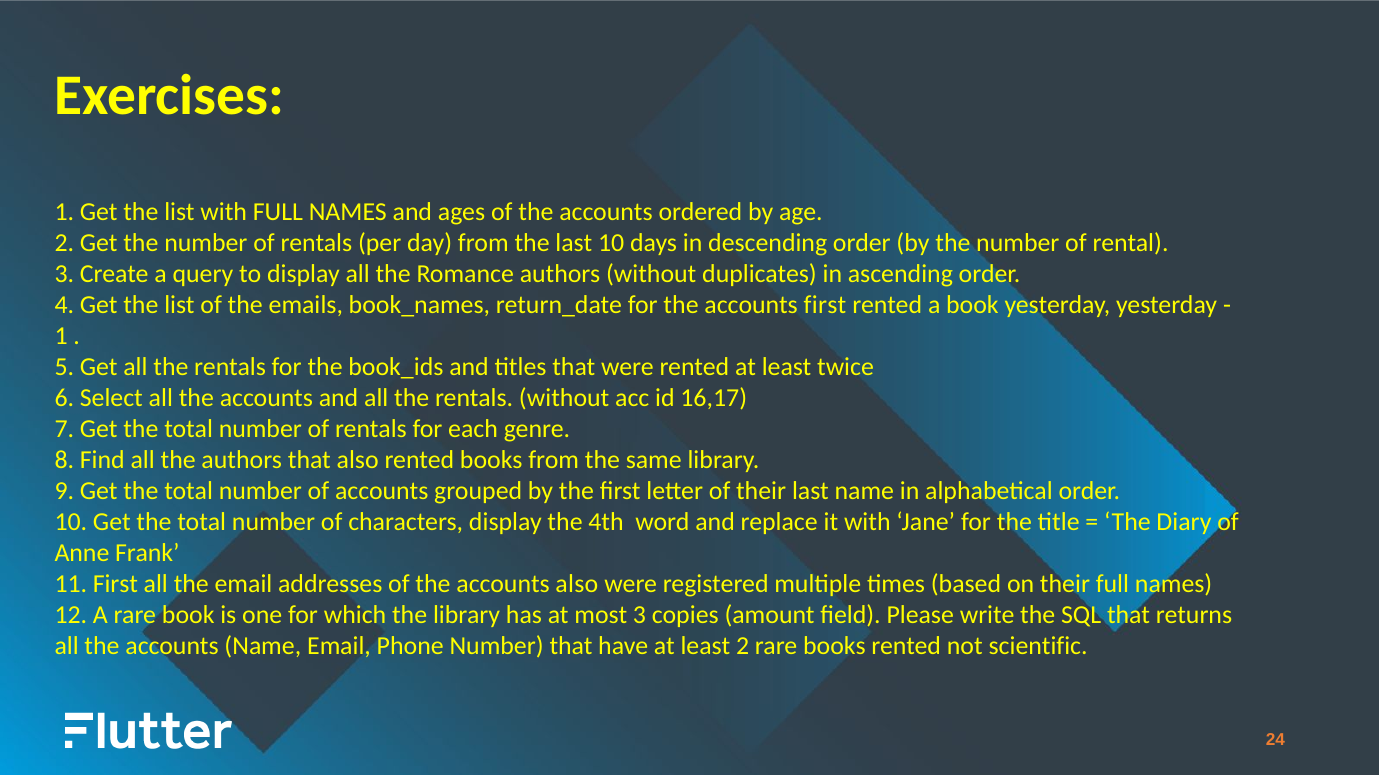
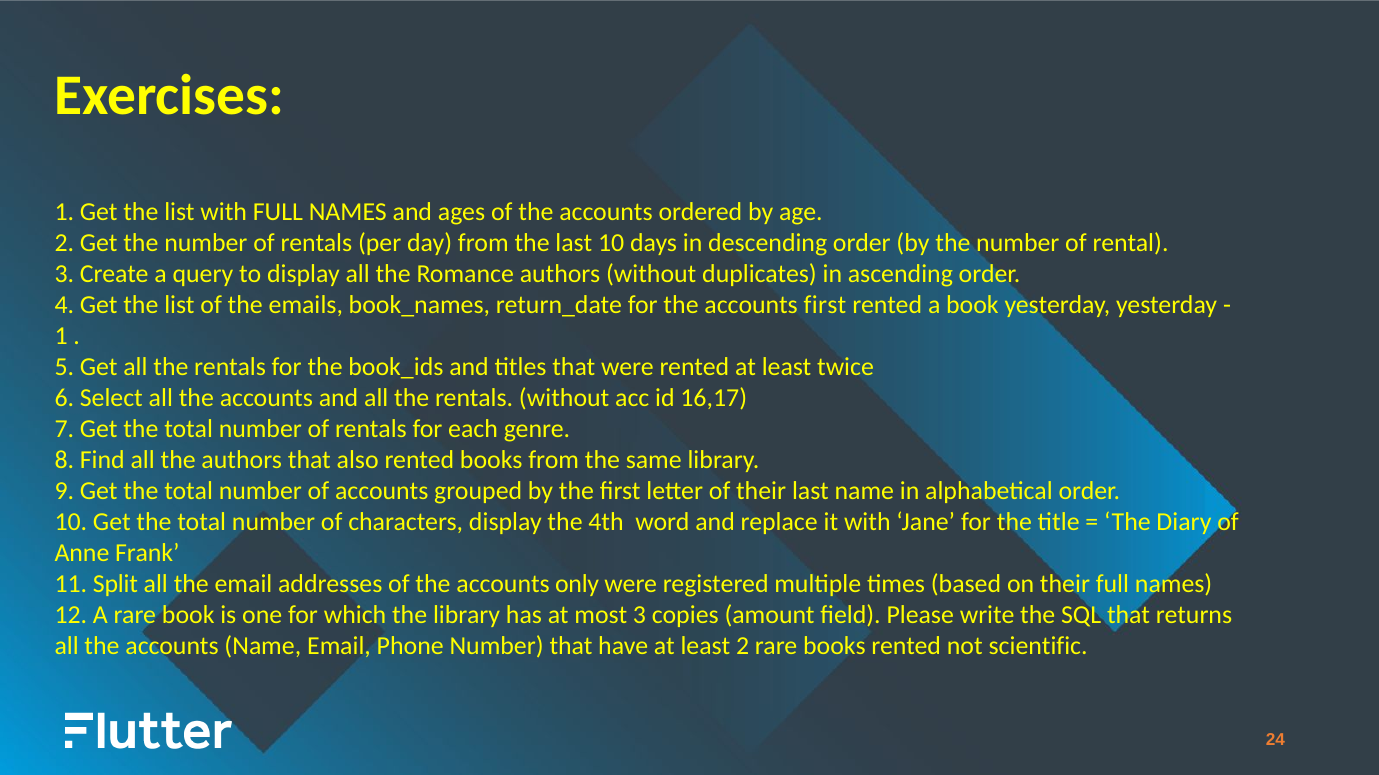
11 First: First -> Split
accounts also: also -> only
